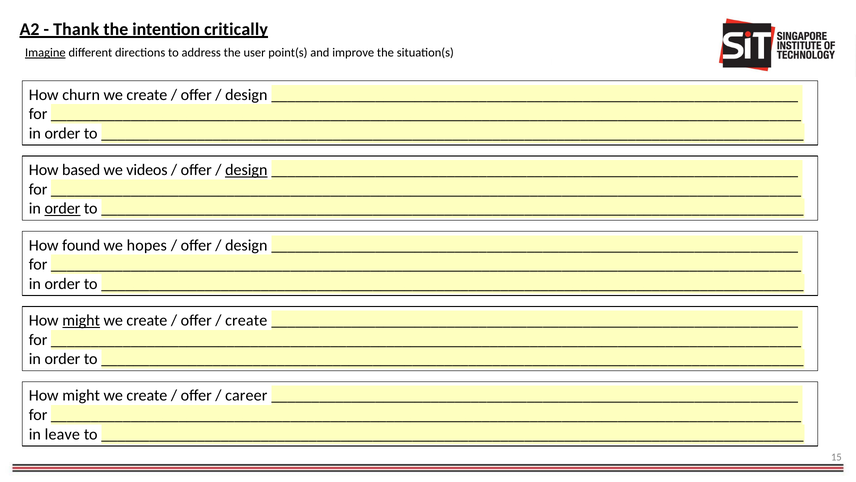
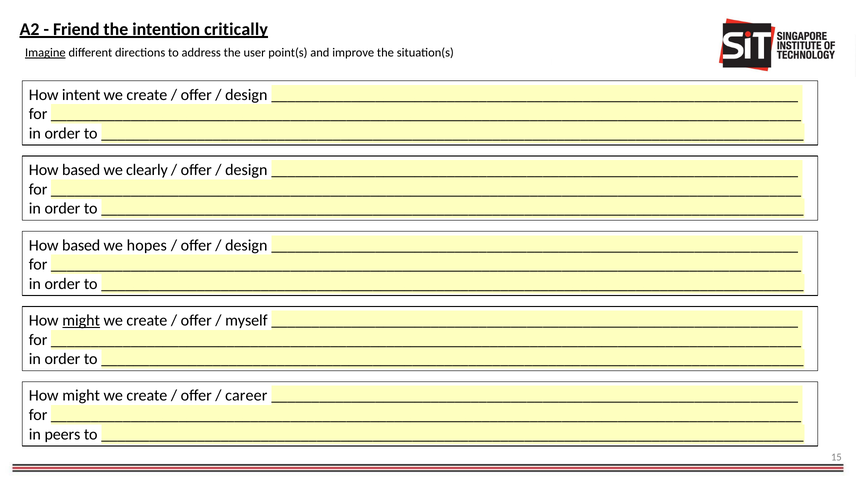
Thank: Thank -> Friend
churn: churn -> intent
videos: videos -> clearly
design at (246, 170) underline: present -> none
order at (62, 208) underline: present -> none
found at (81, 245): found -> based
create at (246, 320): create -> myself
leave: leave -> peers
